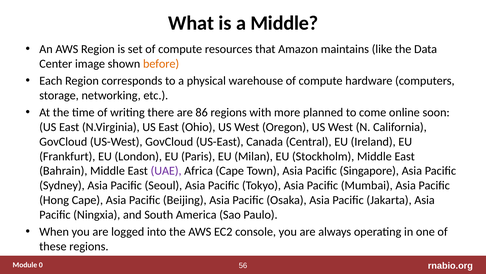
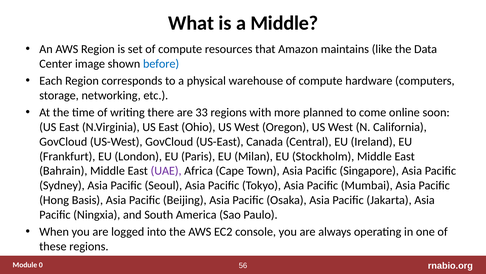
before colour: orange -> blue
86: 86 -> 33
Hong Cape: Cape -> Basis
